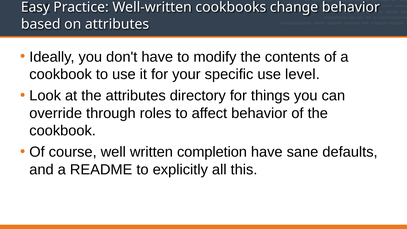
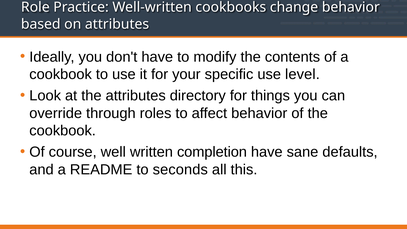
Easy: Easy -> Role
explicitly: explicitly -> seconds
